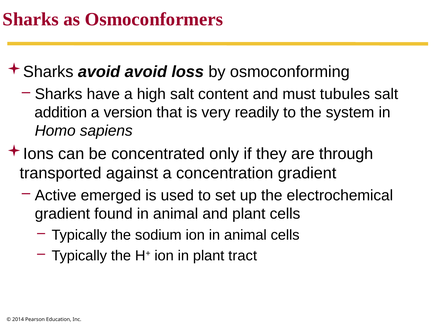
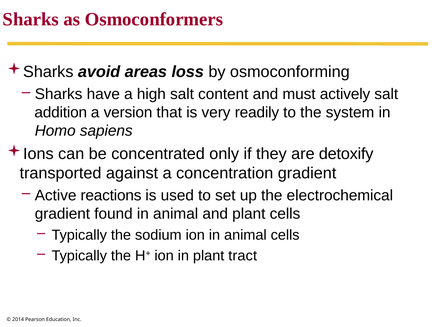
avoid avoid: avoid -> areas
tubules: tubules -> actively
through: through -> detoxify
emerged: emerged -> reactions
